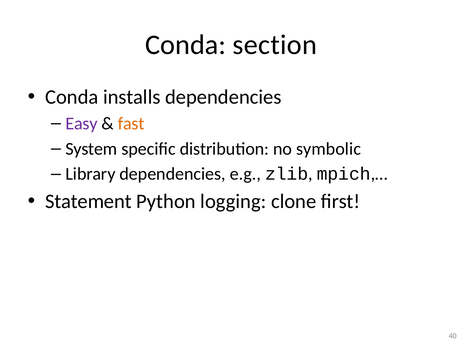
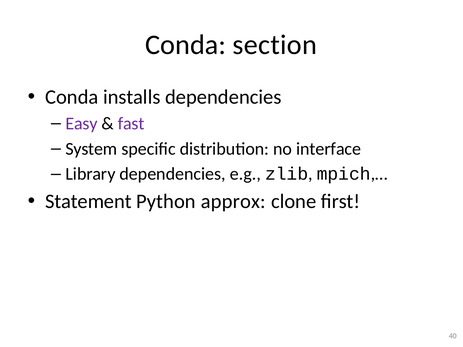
fast colour: orange -> purple
symbolic: symbolic -> interface
logging: logging -> approx
